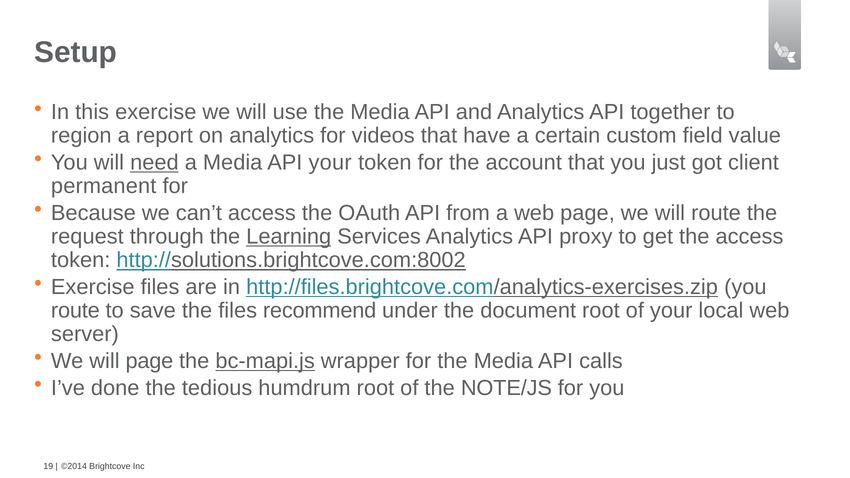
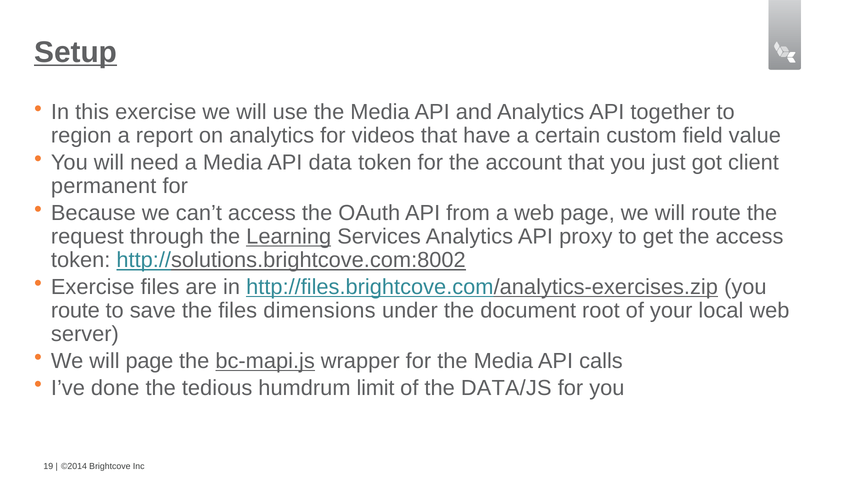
Setup underline: none -> present
need underline: present -> none
API your: your -> data
recommend: recommend -> dimensions
humdrum root: root -> limit
NOTE/JS: NOTE/JS -> DATA/JS
